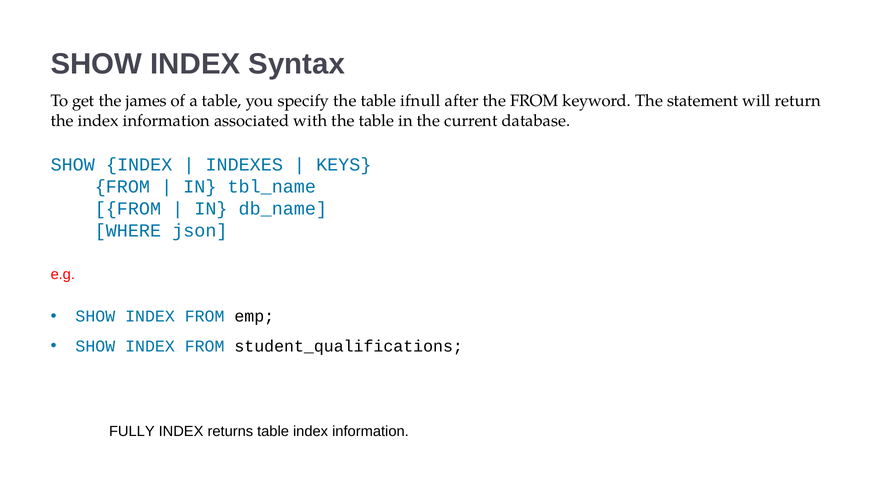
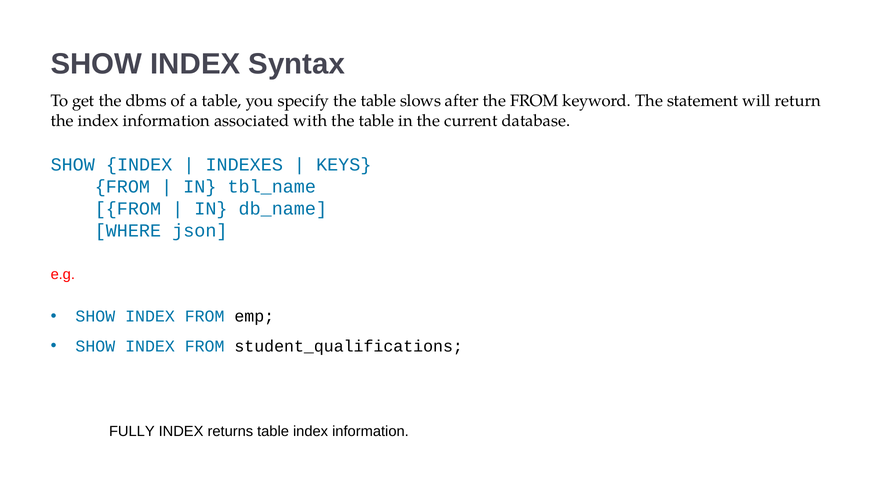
james: james -> dbms
ifnull: ifnull -> slows
